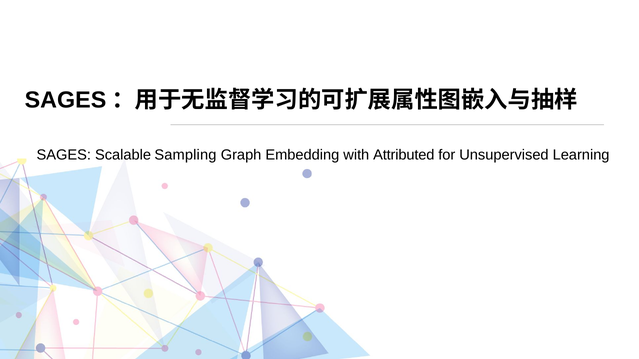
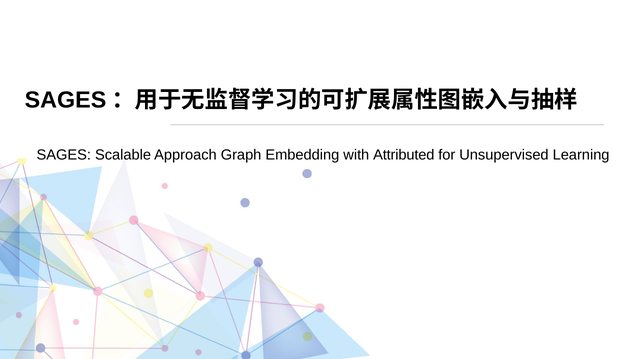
Sampling: Sampling -> Approach
